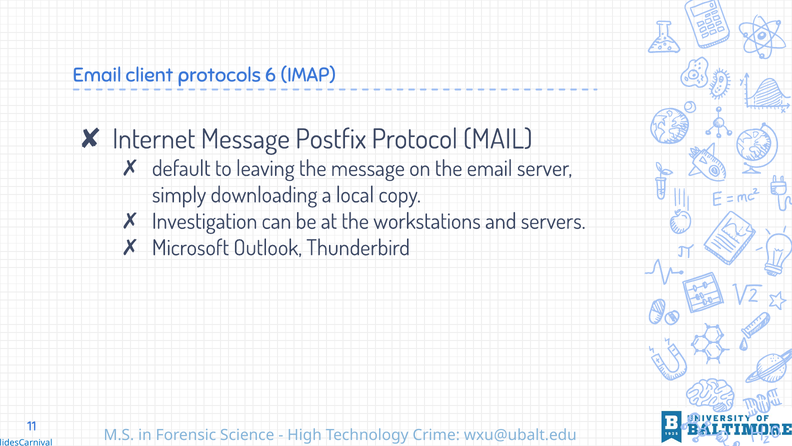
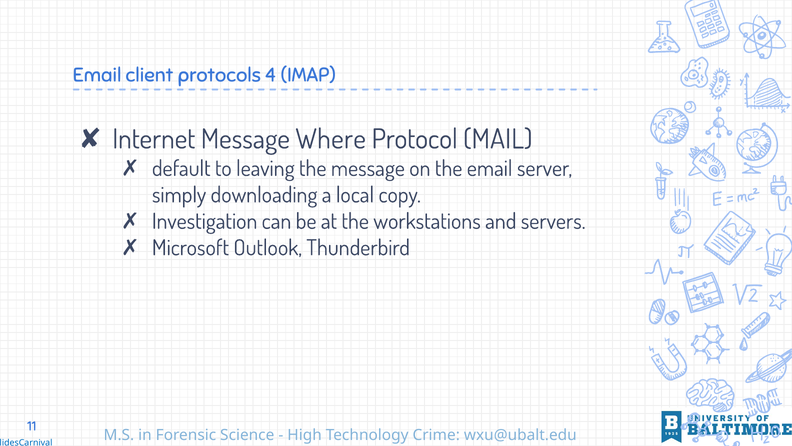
6: 6 -> 4
Postfix: Postfix -> Where
